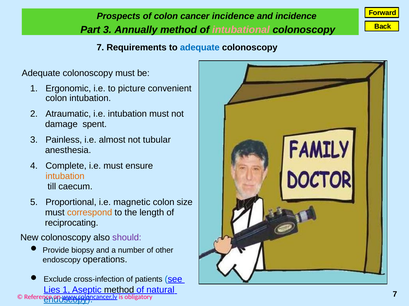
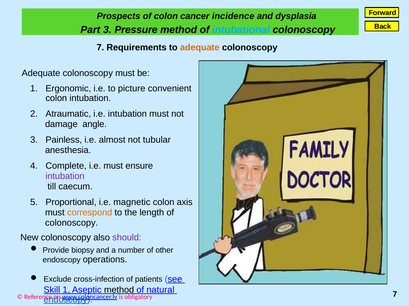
and incidence: incidence -> dysplasia
Annually: Annually -> Pressure
intubational colour: pink -> light blue
adequate at (200, 48) colour: blue -> orange
spent: spent -> angle
intubation at (65, 177) colour: orange -> purple
size: size -> axis
reciprocating at (72, 223): reciprocating -> colonoscopy
Lies: Lies -> Skill
